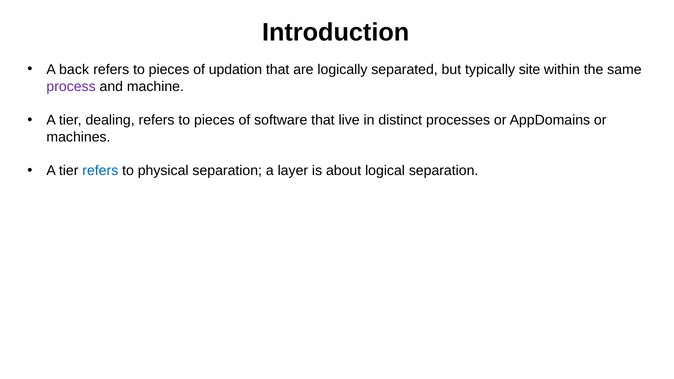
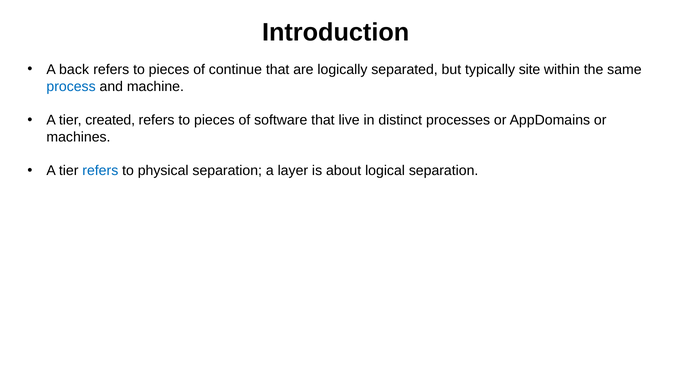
updation: updation -> continue
process colour: purple -> blue
dealing: dealing -> created
